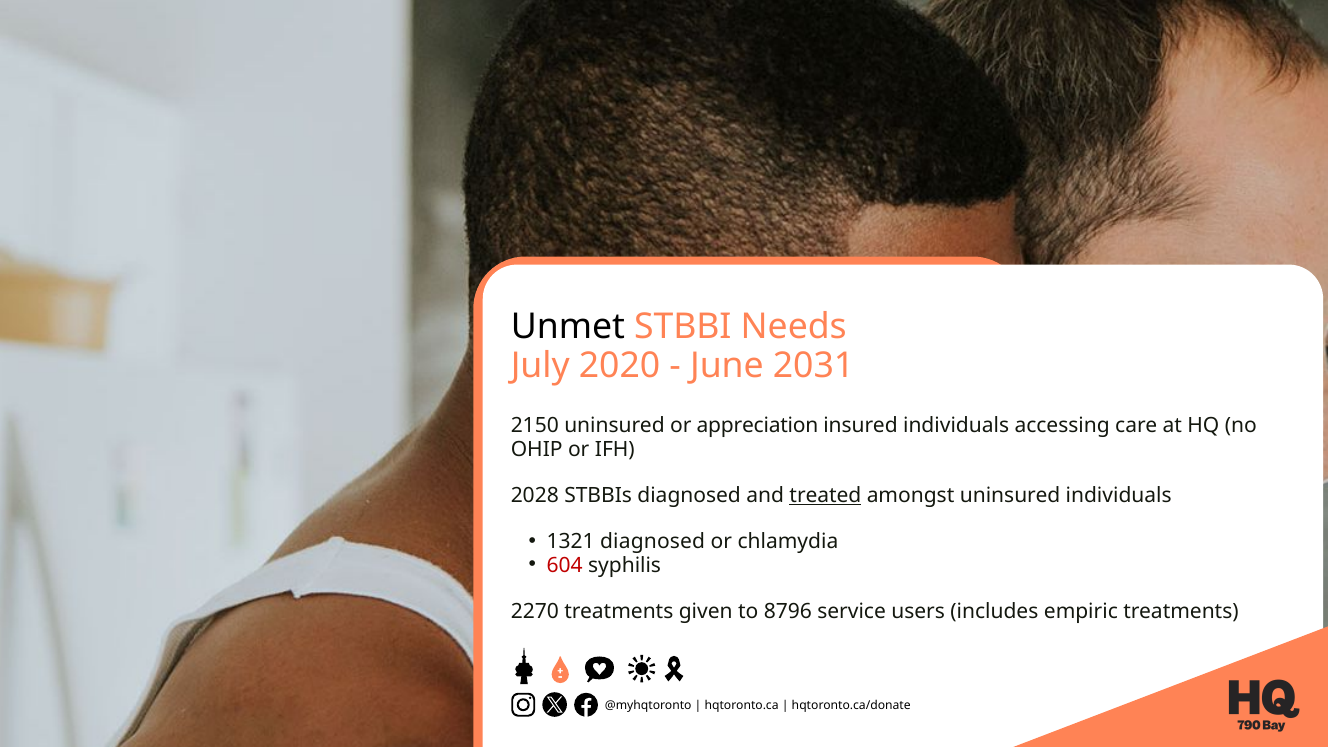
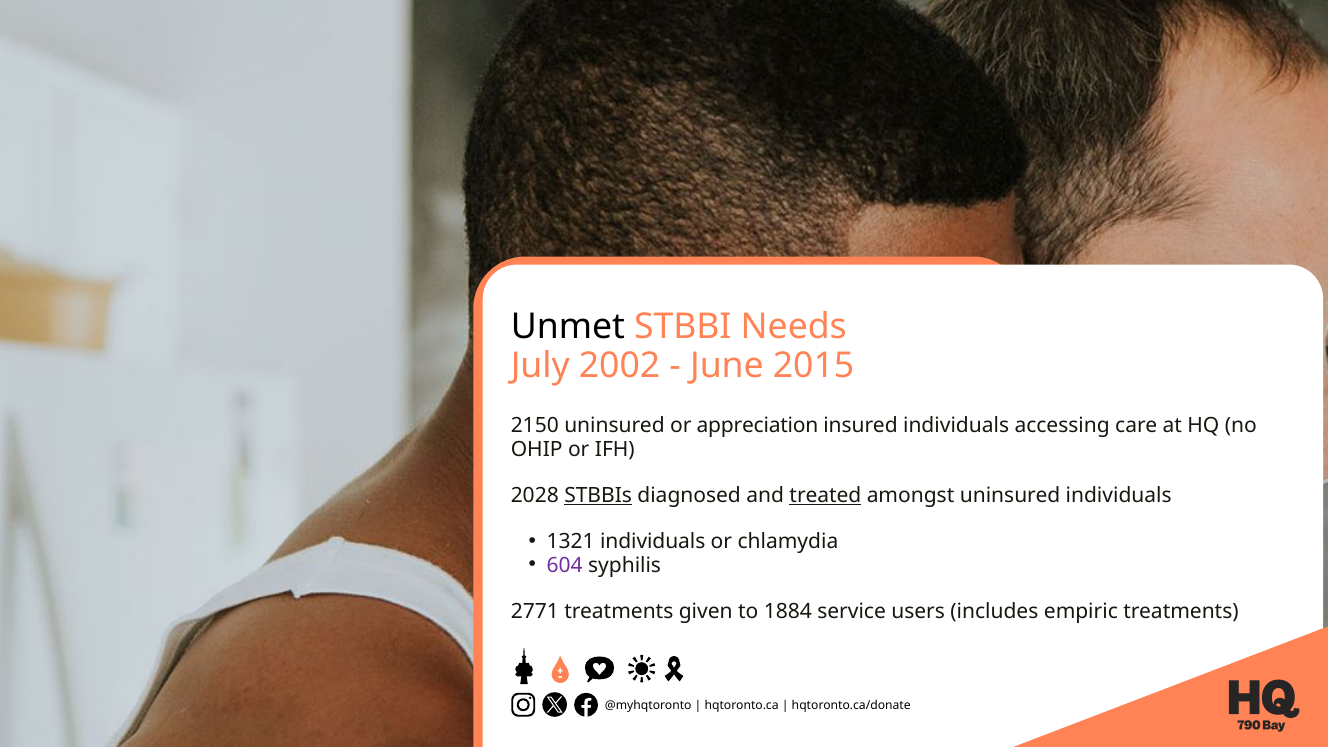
2020: 2020 -> 2002
2031: 2031 -> 2015
STBBIs underline: none -> present
1321 diagnosed: diagnosed -> individuals
604 colour: red -> purple
2270: 2270 -> 2771
8796: 8796 -> 1884
